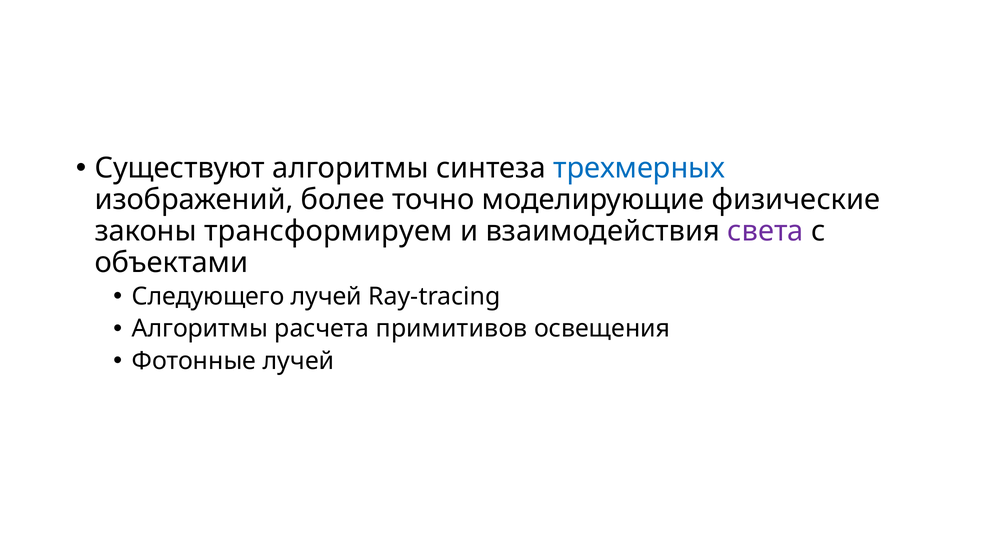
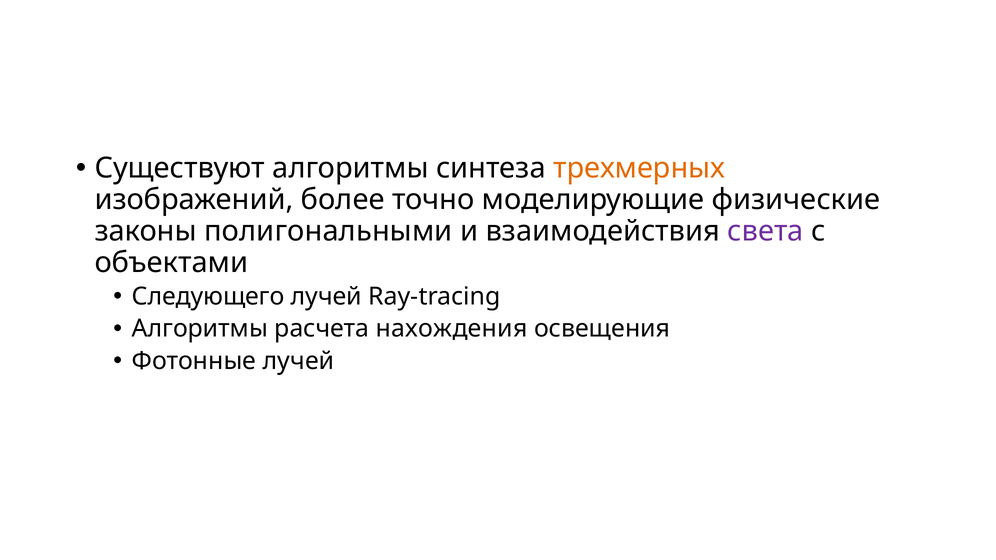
трехмерных colour: blue -> orange
трансформируем: трансформируем -> полигональными
примитивов: примитивов -> нахождения
